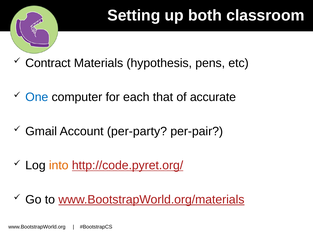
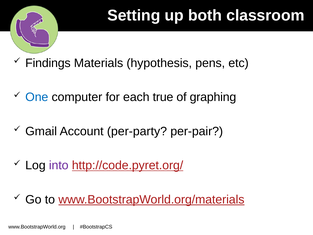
Contract: Contract -> Findings
that: that -> true
accurate: accurate -> graphing
into colour: orange -> purple
